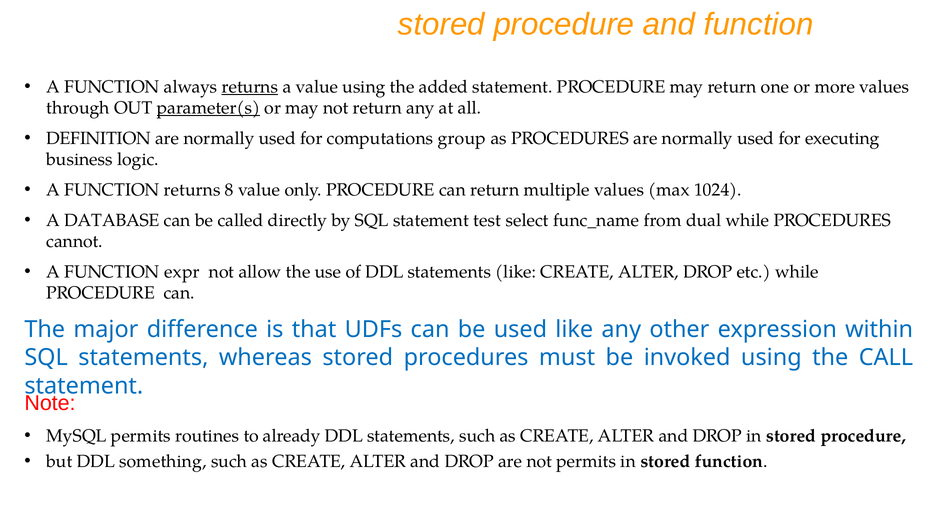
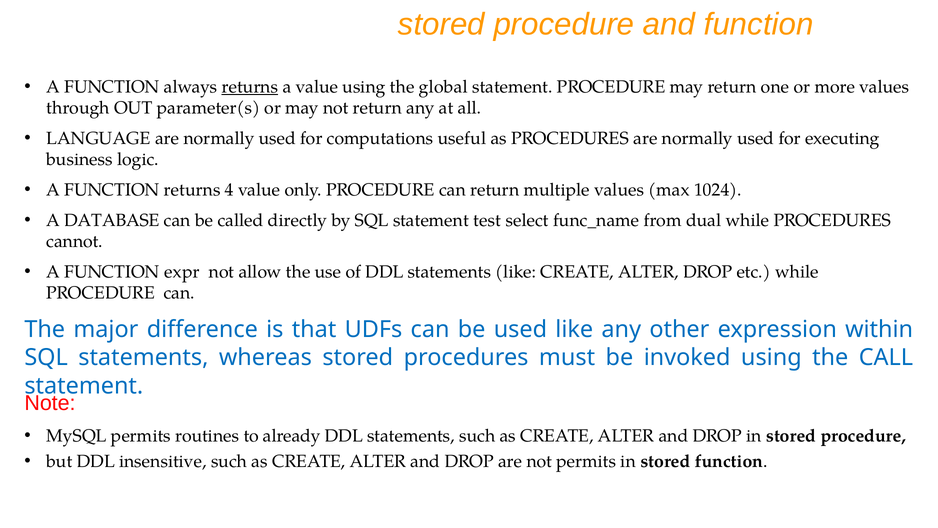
added: added -> global
parameter(s underline: present -> none
DEFINITION: DEFINITION -> LANGUAGE
group: group -> useful
8: 8 -> 4
something: something -> insensitive
